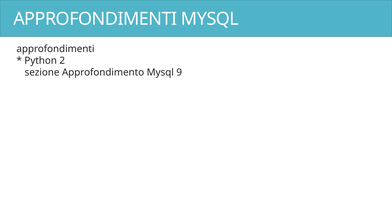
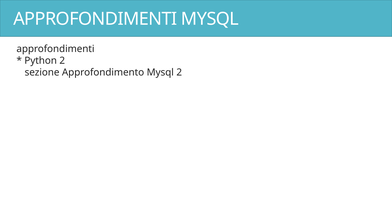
Mysql 9: 9 -> 2
